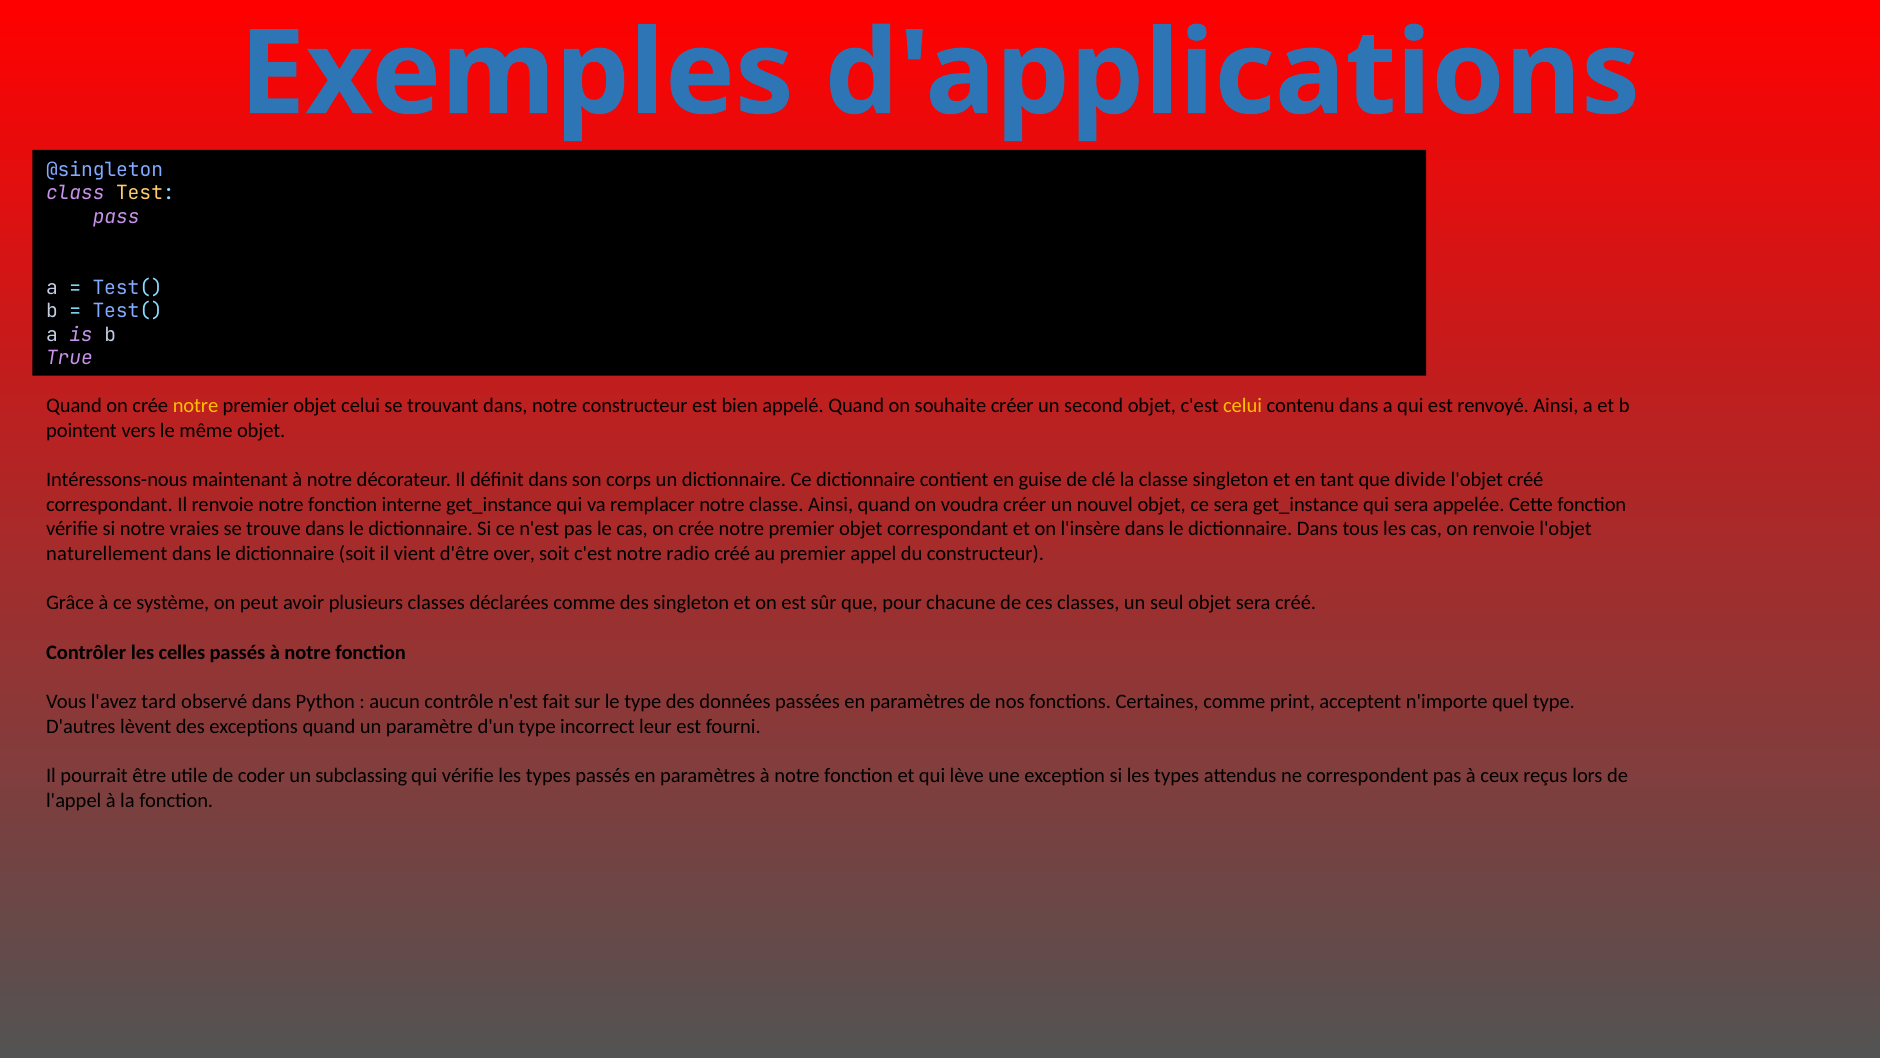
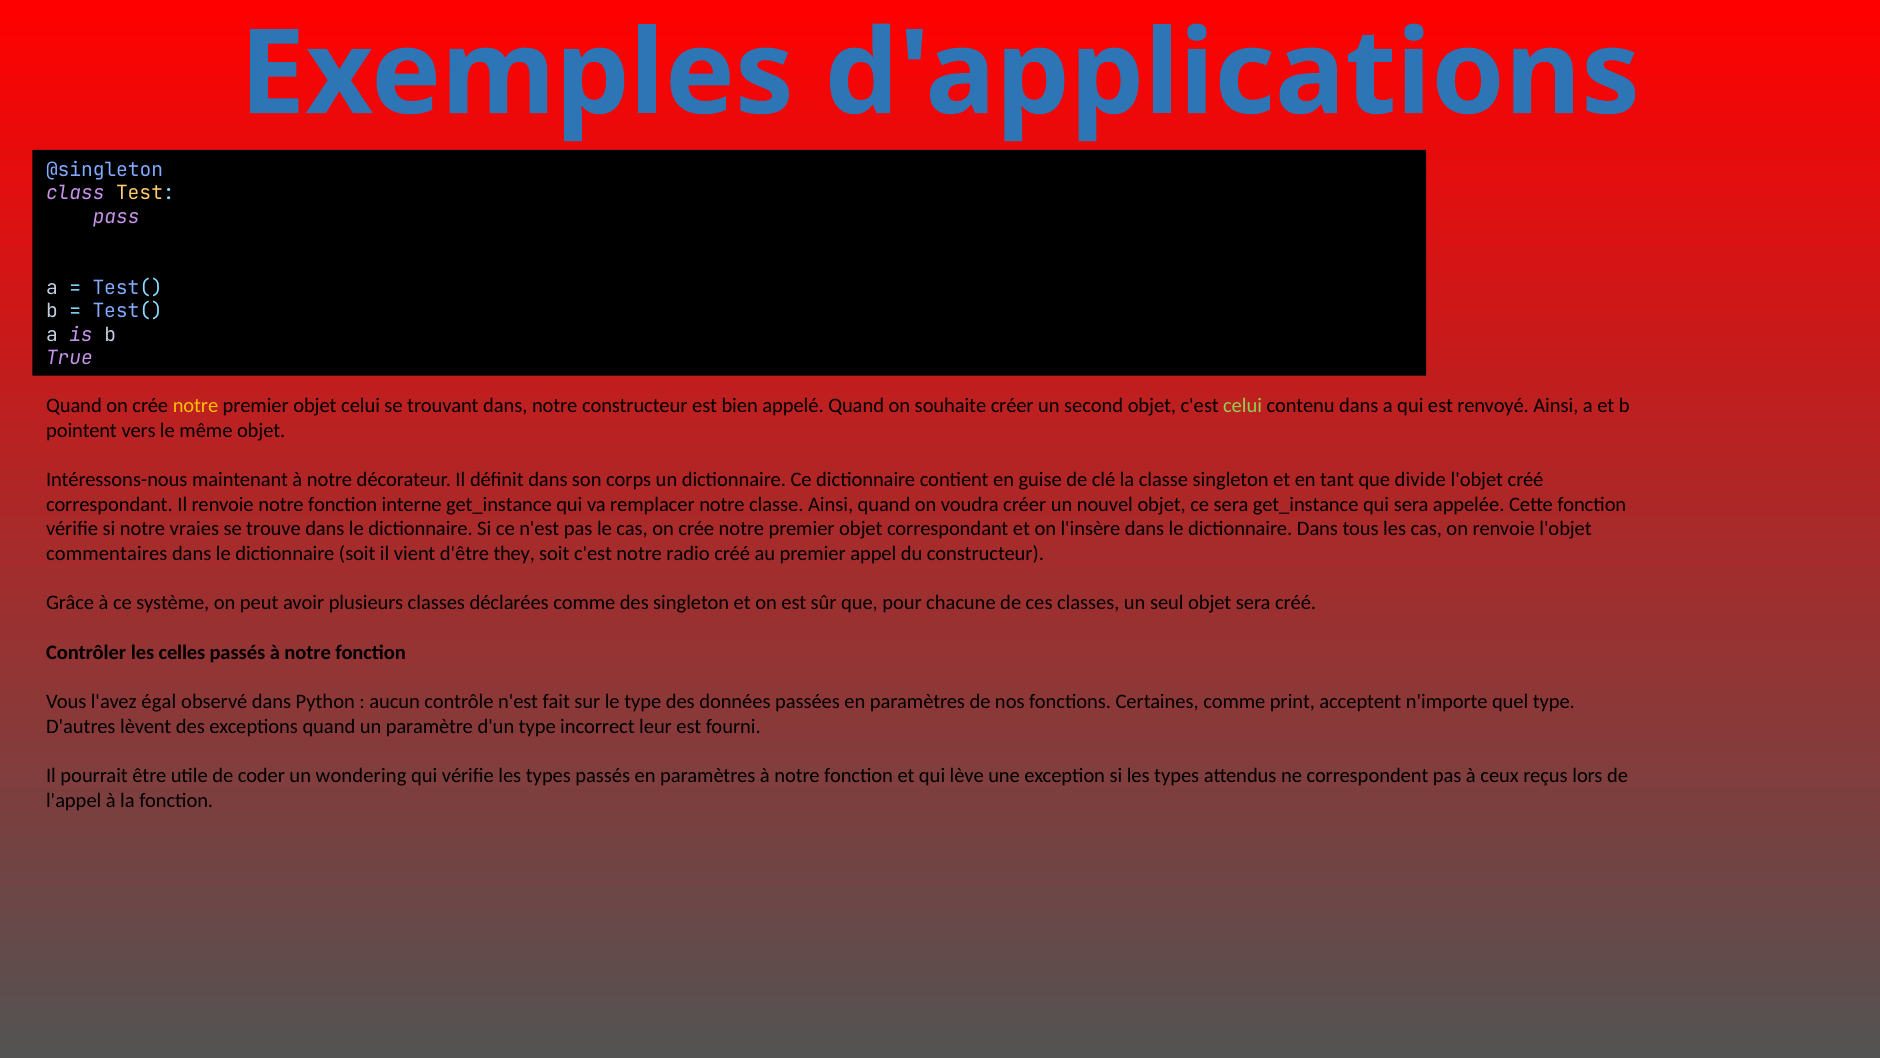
celui at (1243, 406) colour: yellow -> light green
naturellement: naturellement -> commentaires
over: over -> they
tard: tard -> égal
subclassing: subclassing -> wondering
